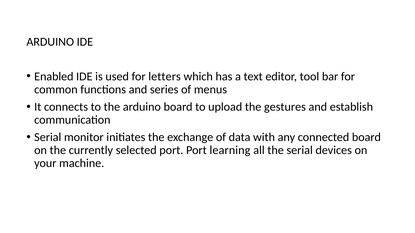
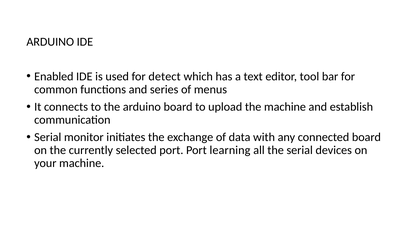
letters: letters -> detect
the gestures: gestures -> machine
